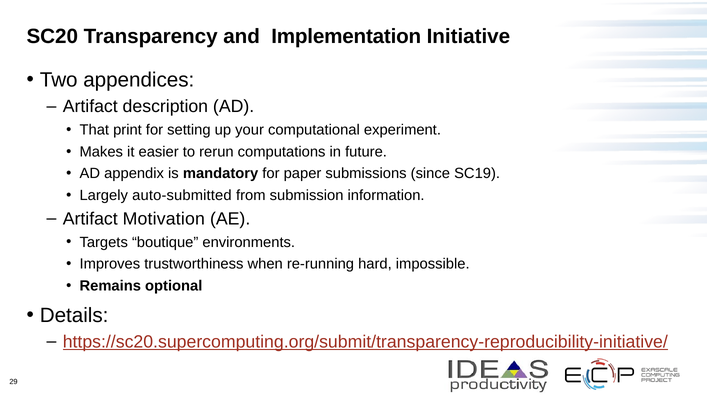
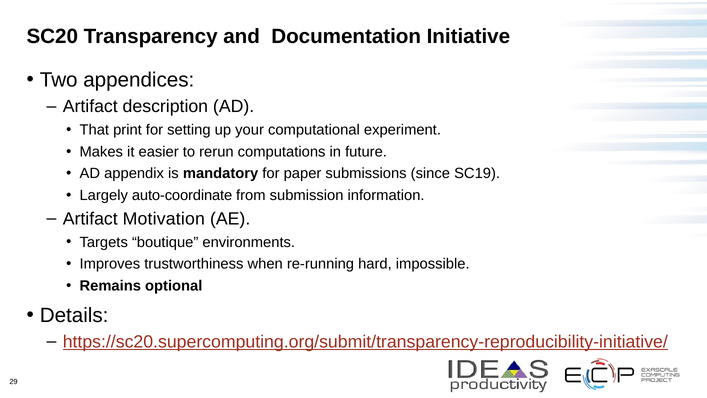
Implementation: Implementation -> Documentation
auto-submitted: auto-submitted -> auto-coordinate
